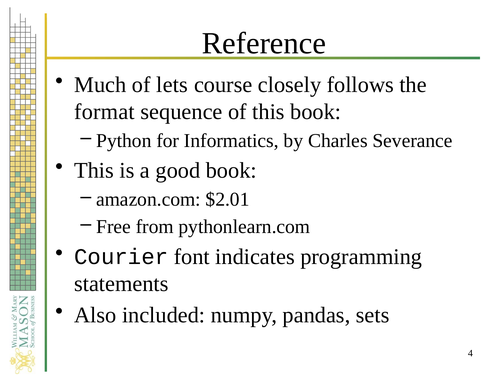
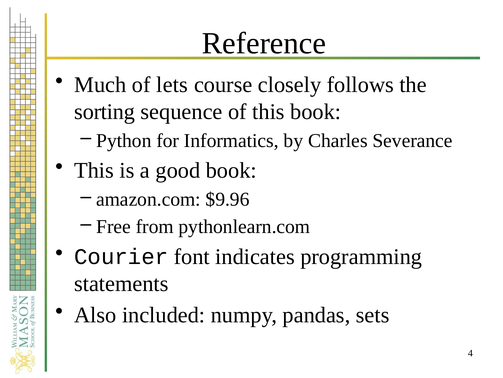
format: format -> sorting
$2.01: $2.01 -> $9.96
